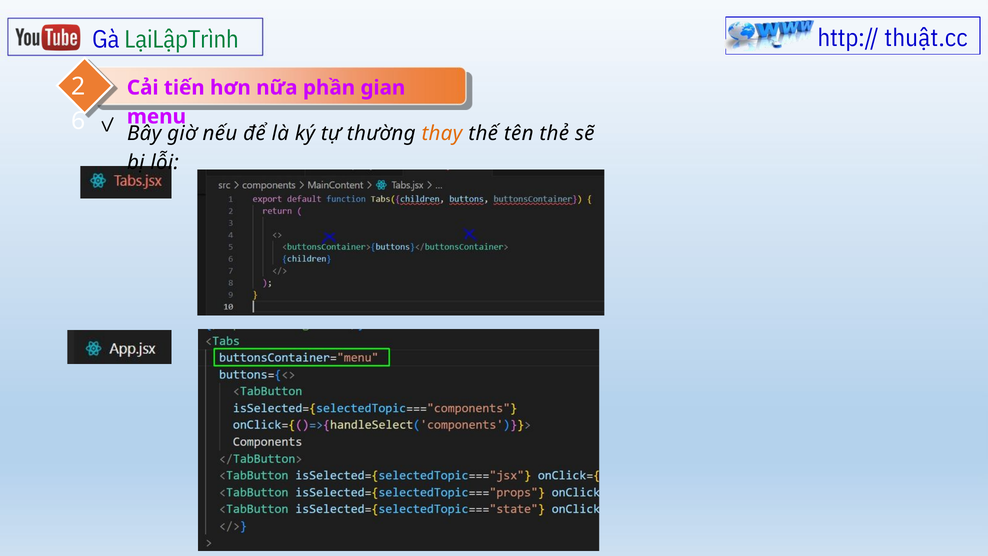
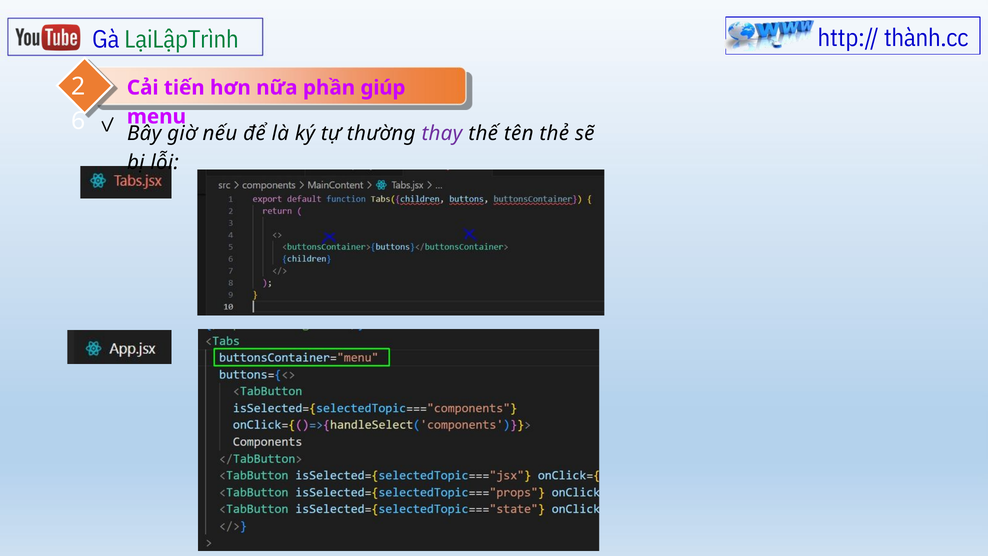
thuật.cc: thuật.cc -> thành.cc
gian: gian -> giúp
thay colour: orange -> purple
